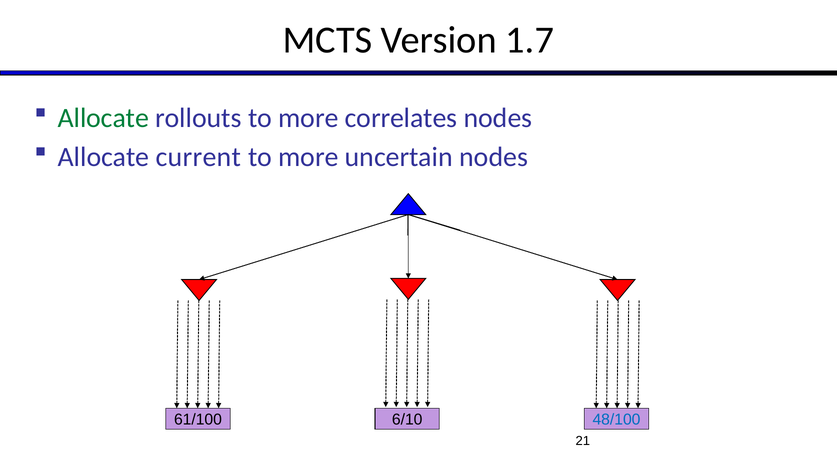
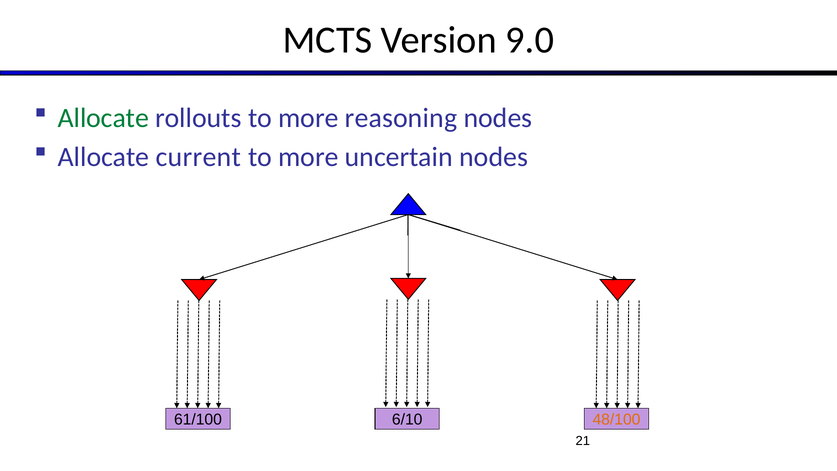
1.7: 1.7 -> 9.0
correlates: correlates -> reasoning
48/100 colour: blue -> orange
